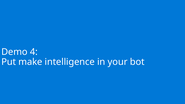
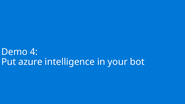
make: make -> azure
